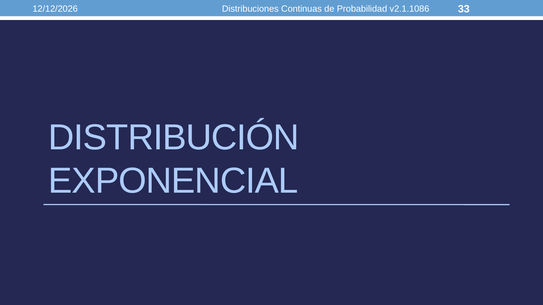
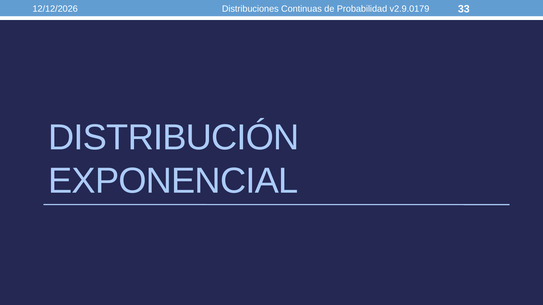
v2.1.1086: v2.1.1086 -> v2.9.0179
